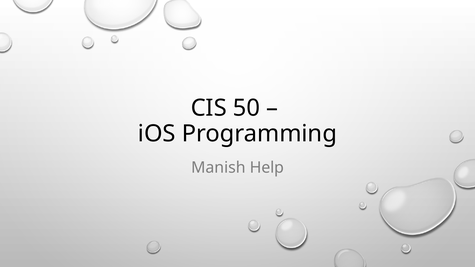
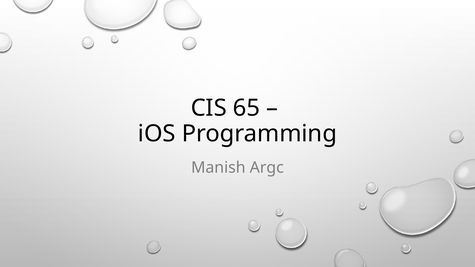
50: 50 -> 65
Help: Help -> Argc
